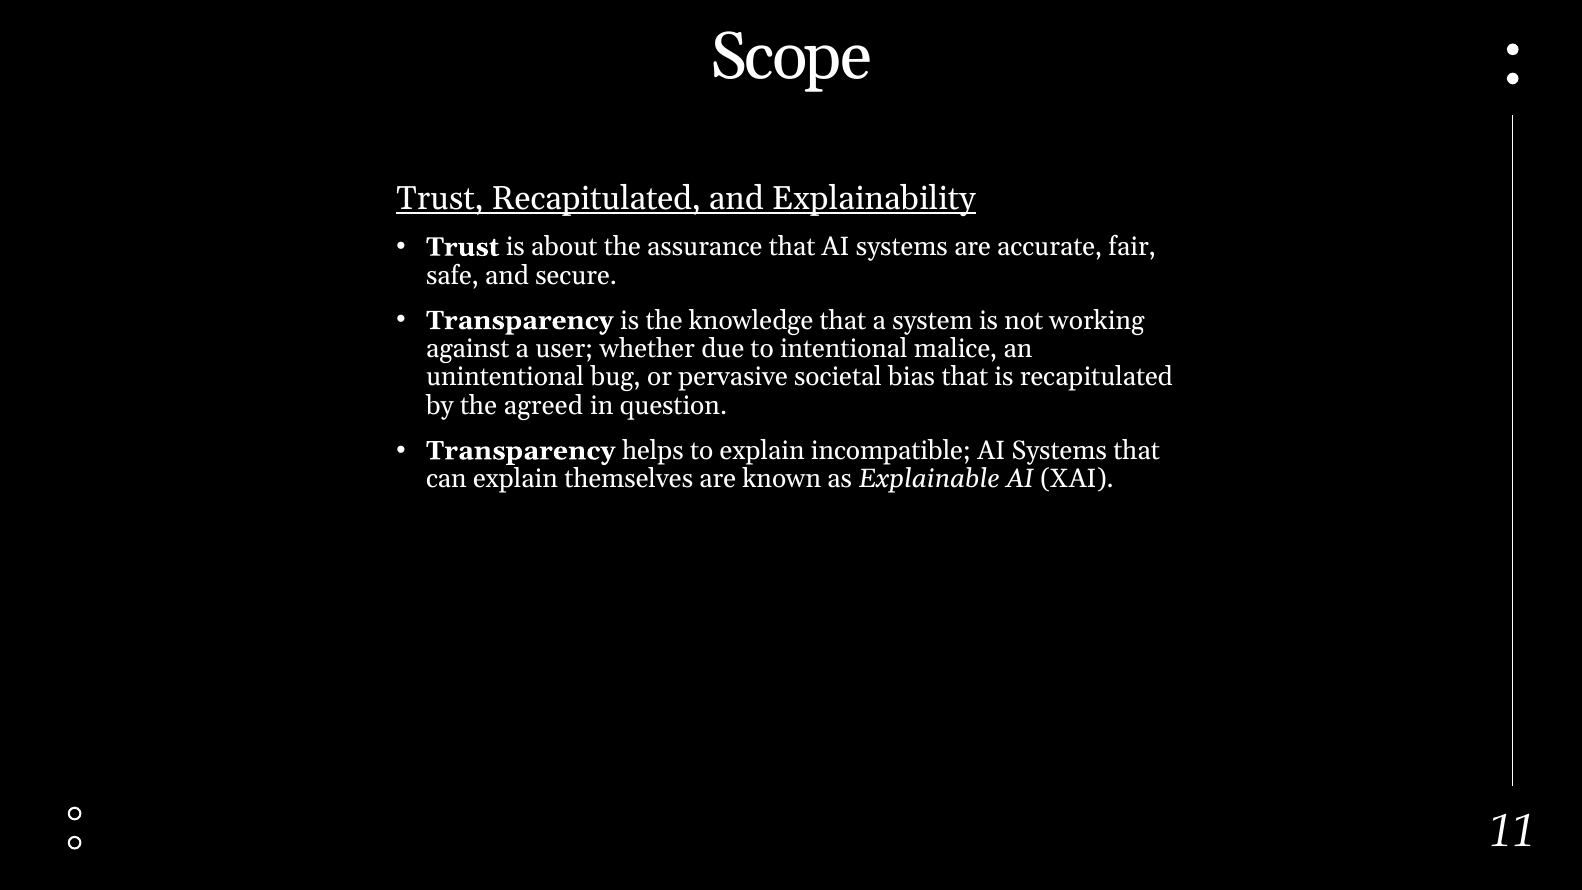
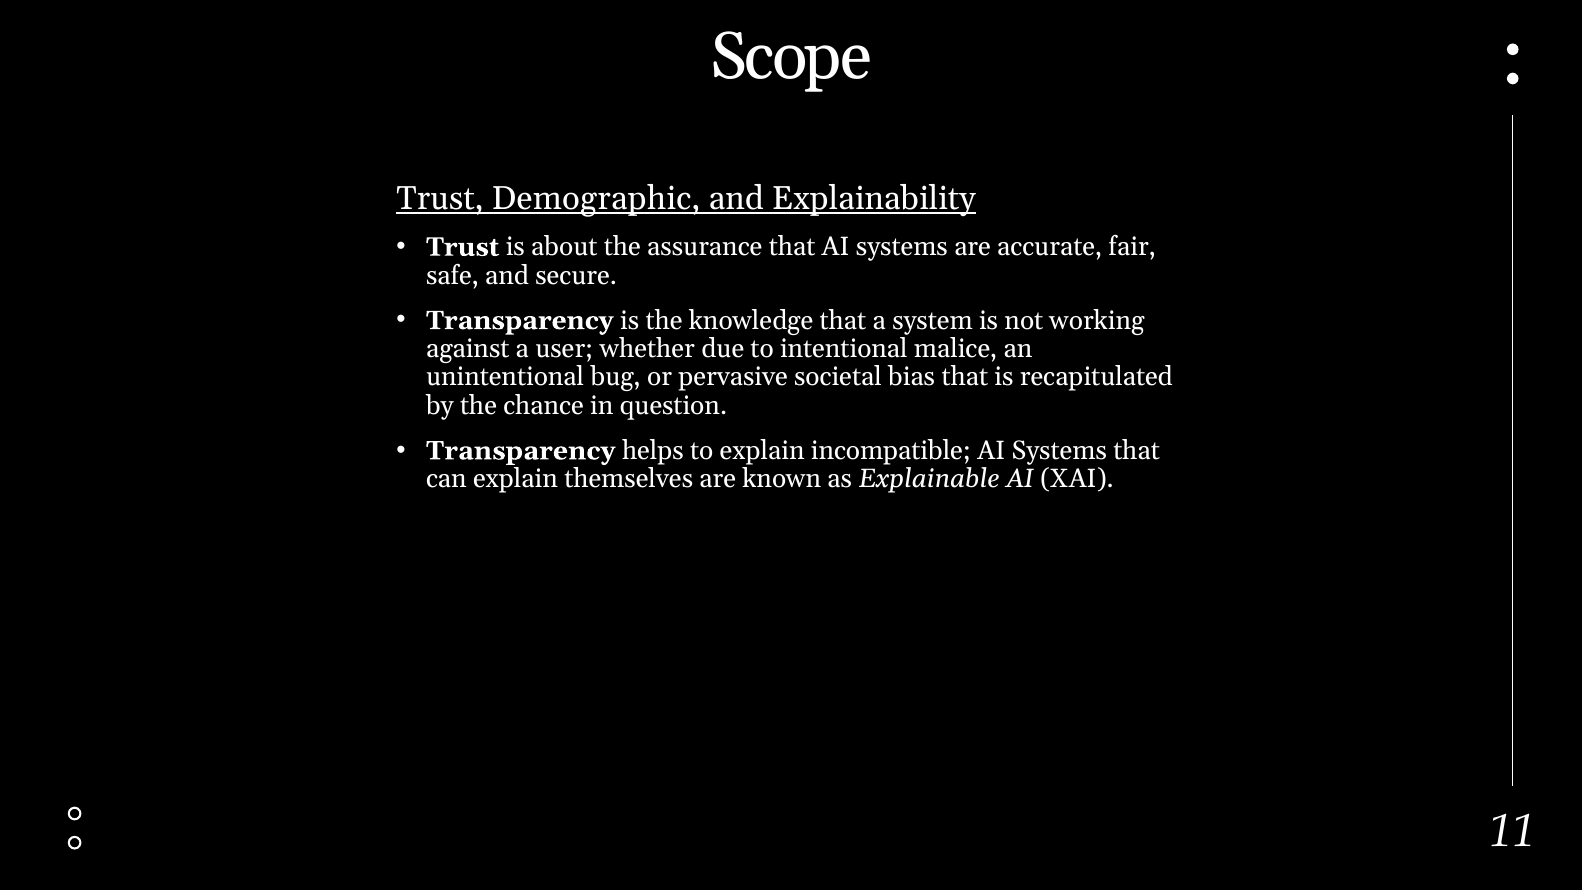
Trust Recapitulated: Recapitulated -> Demographic
agreed: agreed -> chance
